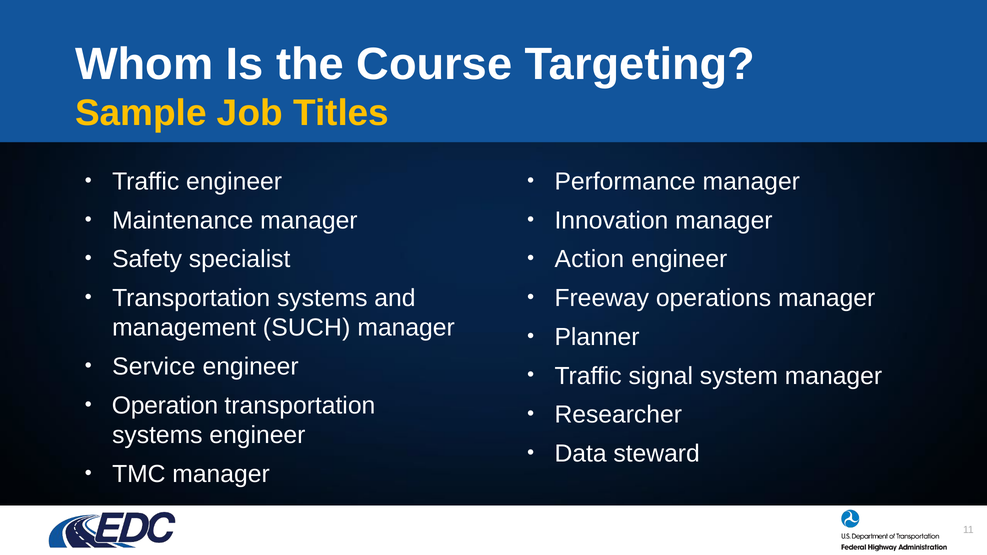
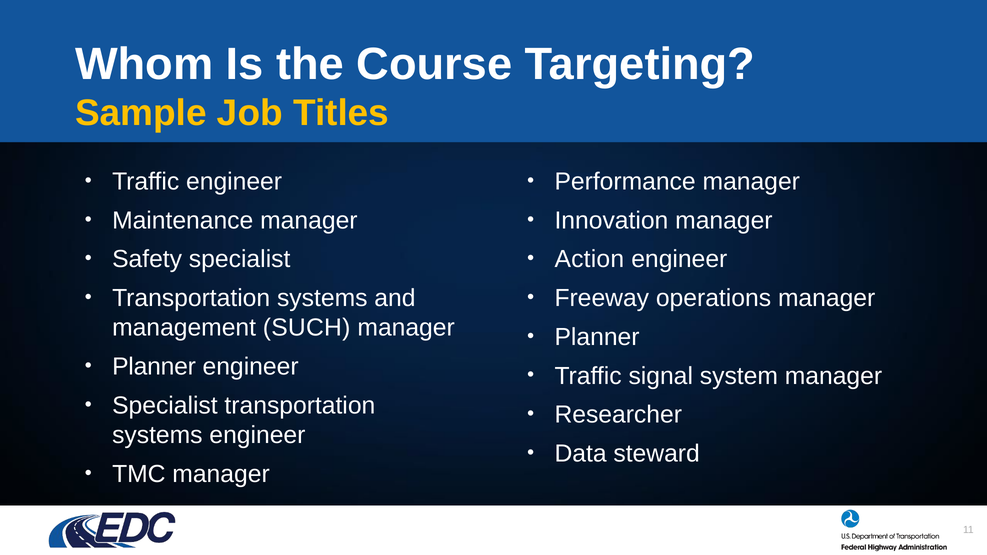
Service at (154, 367): Service -> Planner
Operation at (165, 406): Operation -> Specialist
